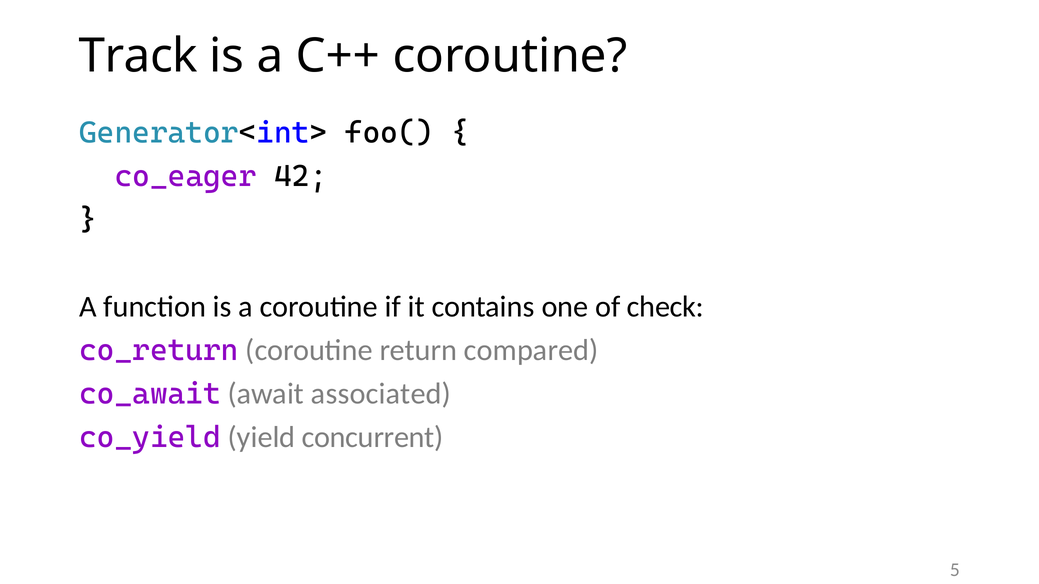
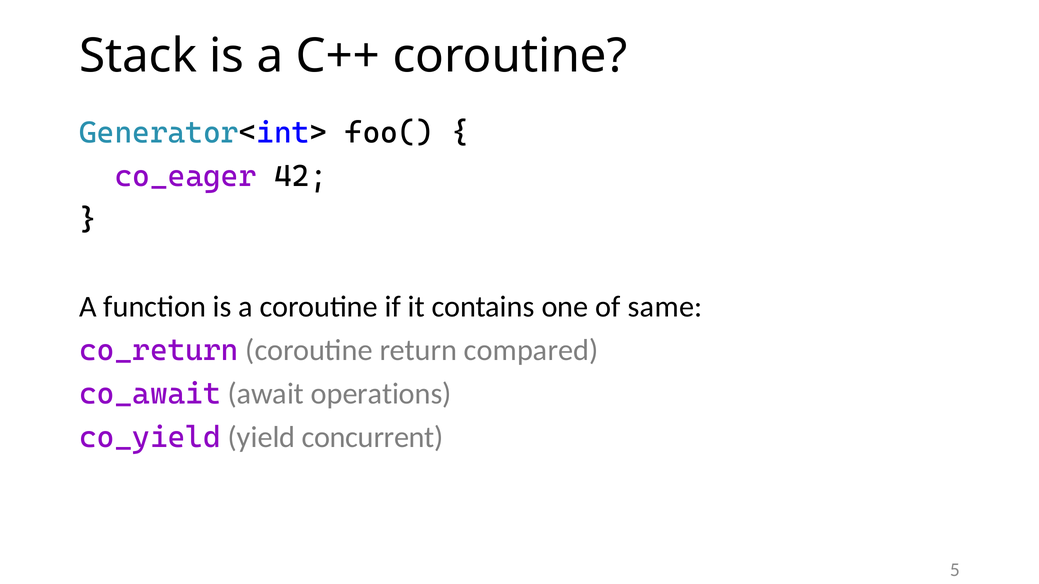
Track: Track -> Stack
check: check -> same
associated: associated -> operations
